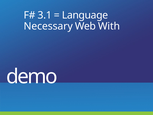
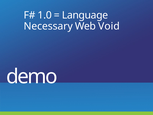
3.1: 3.1 -> 1.0
With: With -> Void
